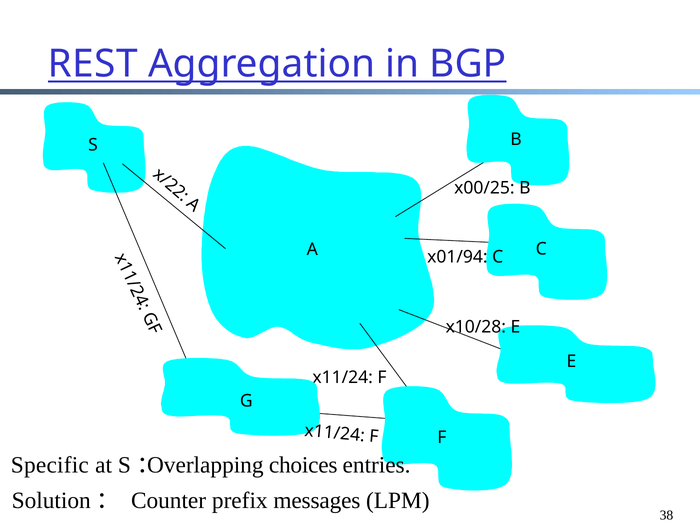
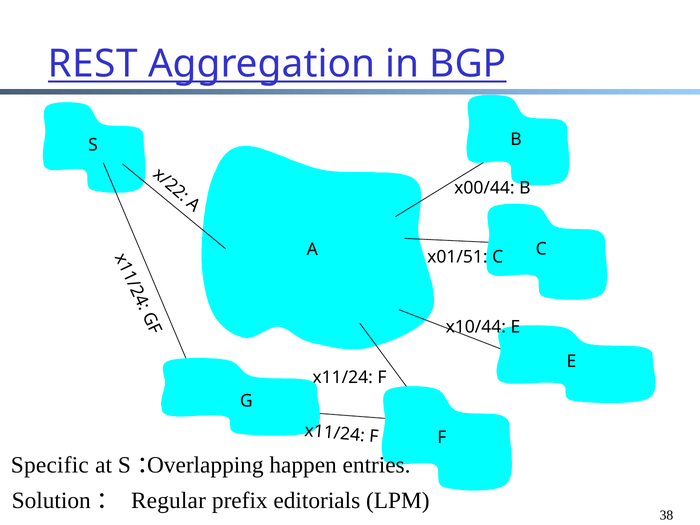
x00/25: x00/25 -> x00/44
x01/94: x01/94 -> x01/51
x10/28: x10/28 -> x10/44
choices: choices -> happen
Counter: Counter -> Regular
messages: messages -> editorials
